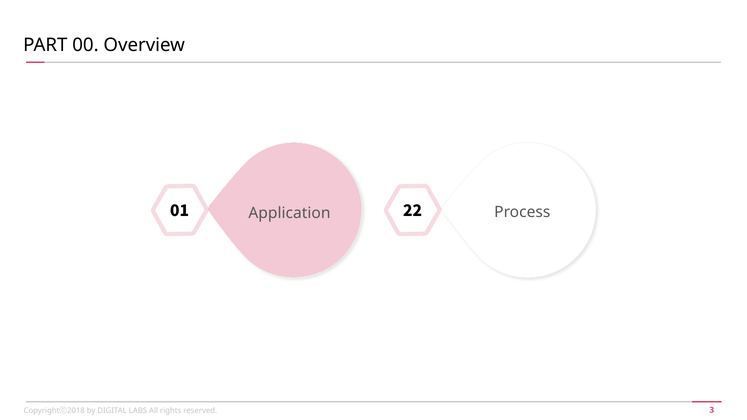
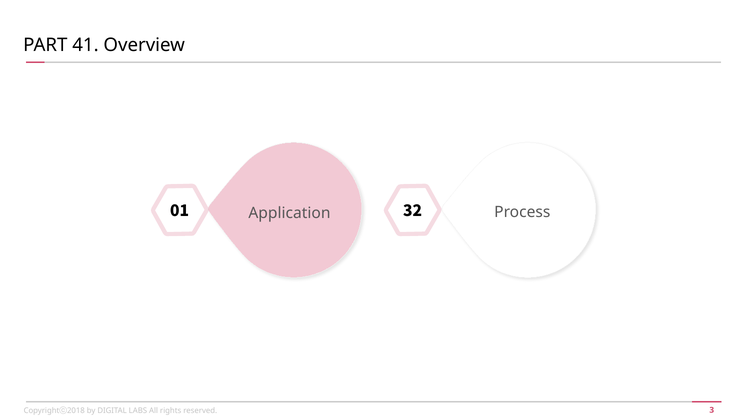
00: 00 -> 41
22: 22 -> 32
